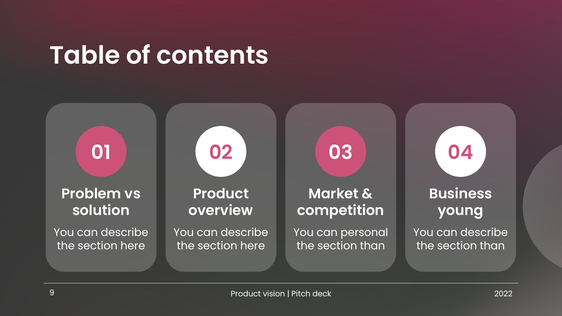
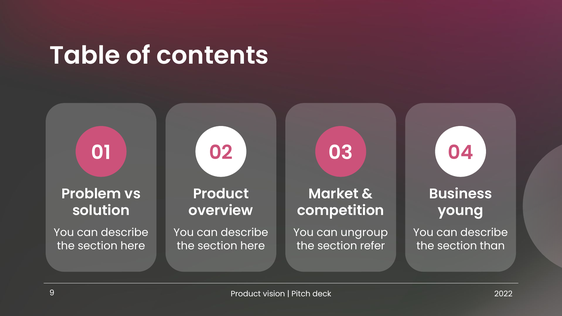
personal: personal -> ungroup
than at (373, 246): than -> refer
